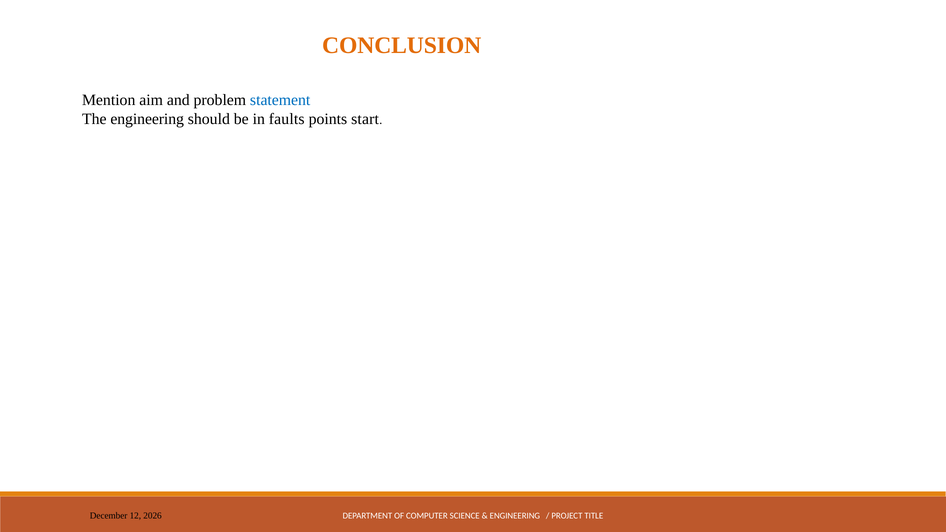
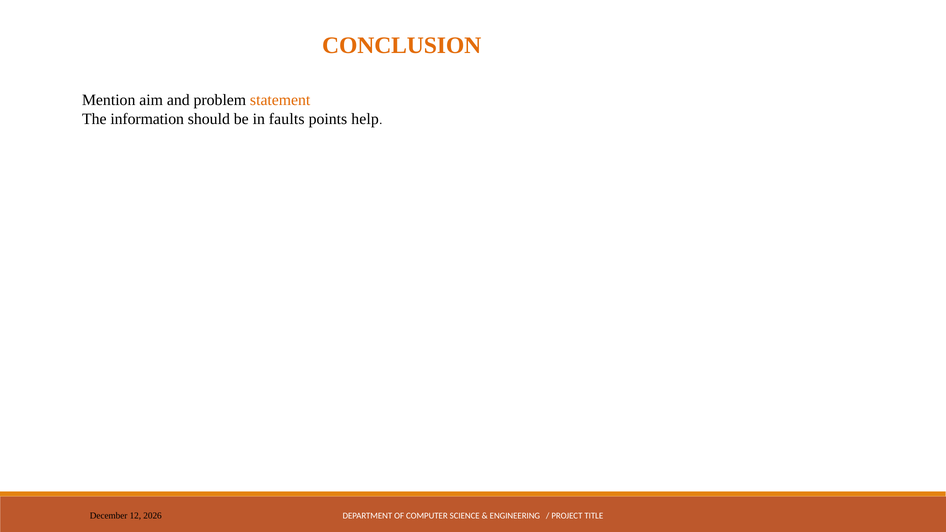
statement colour: blue -> orange
The engineering: engineering -> information
start: start -> help
